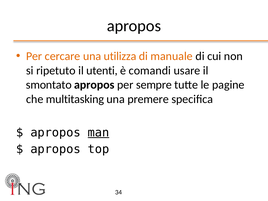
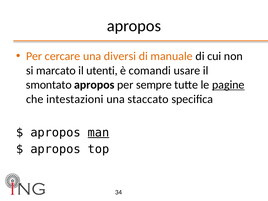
utilizza: utilizza -> diversi
ripetuto: ripetuto -> marcato
pagine underline: none -> present
multitasking: multitasking -> intestazioni
premere: premere -> staccato
